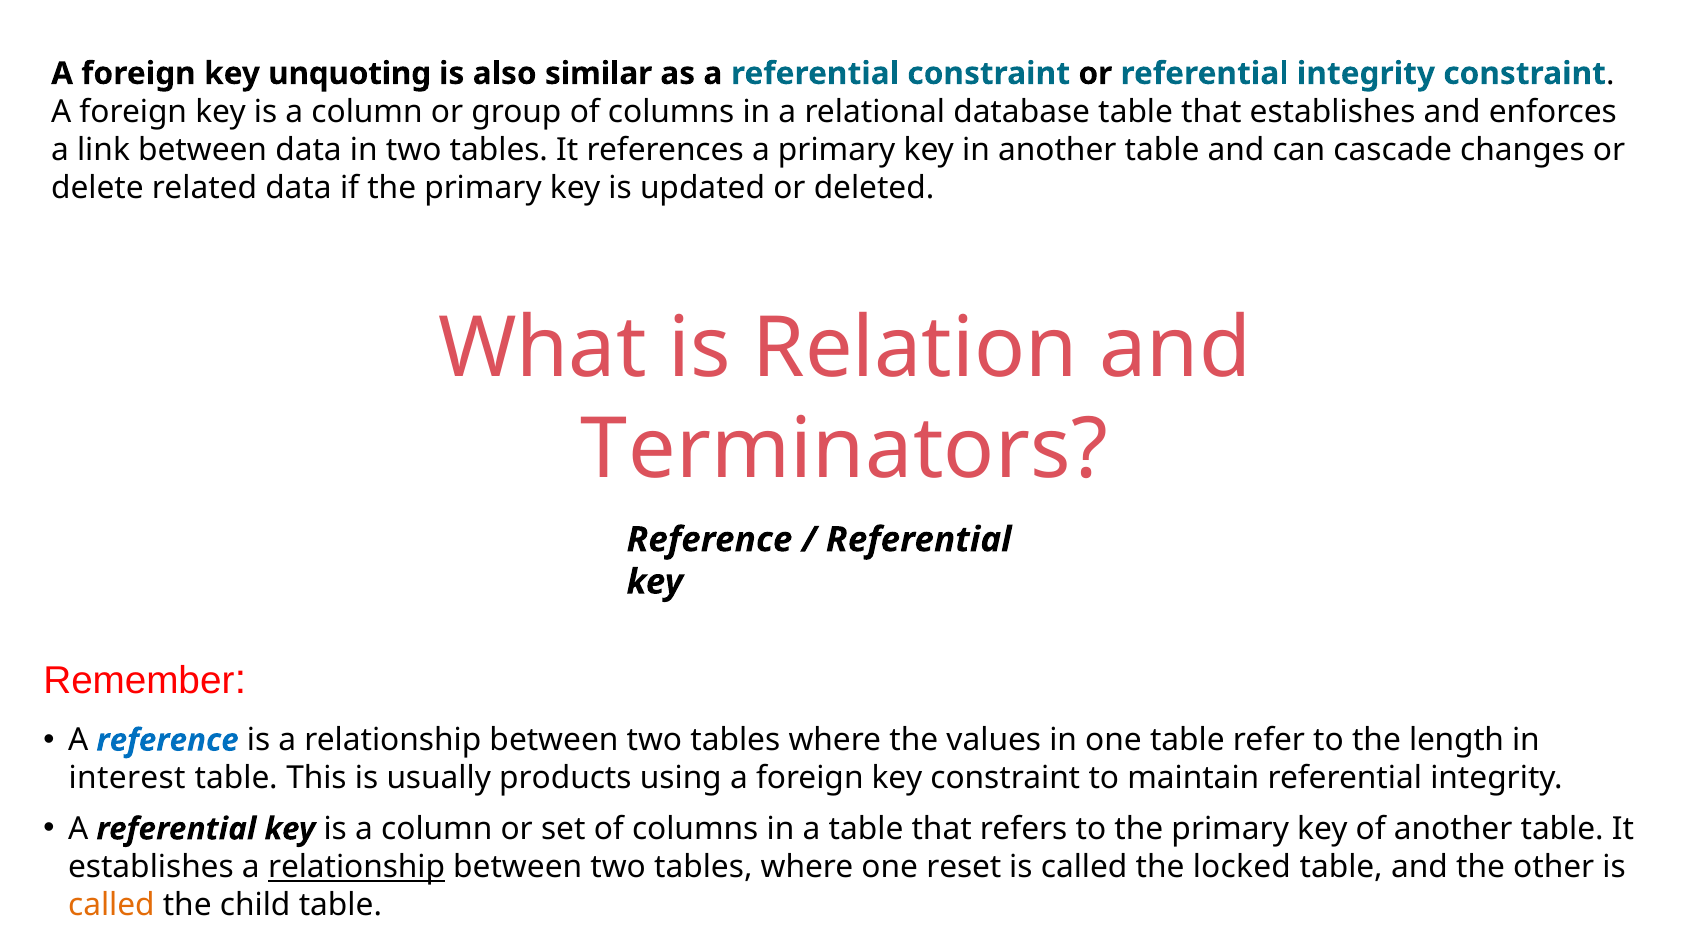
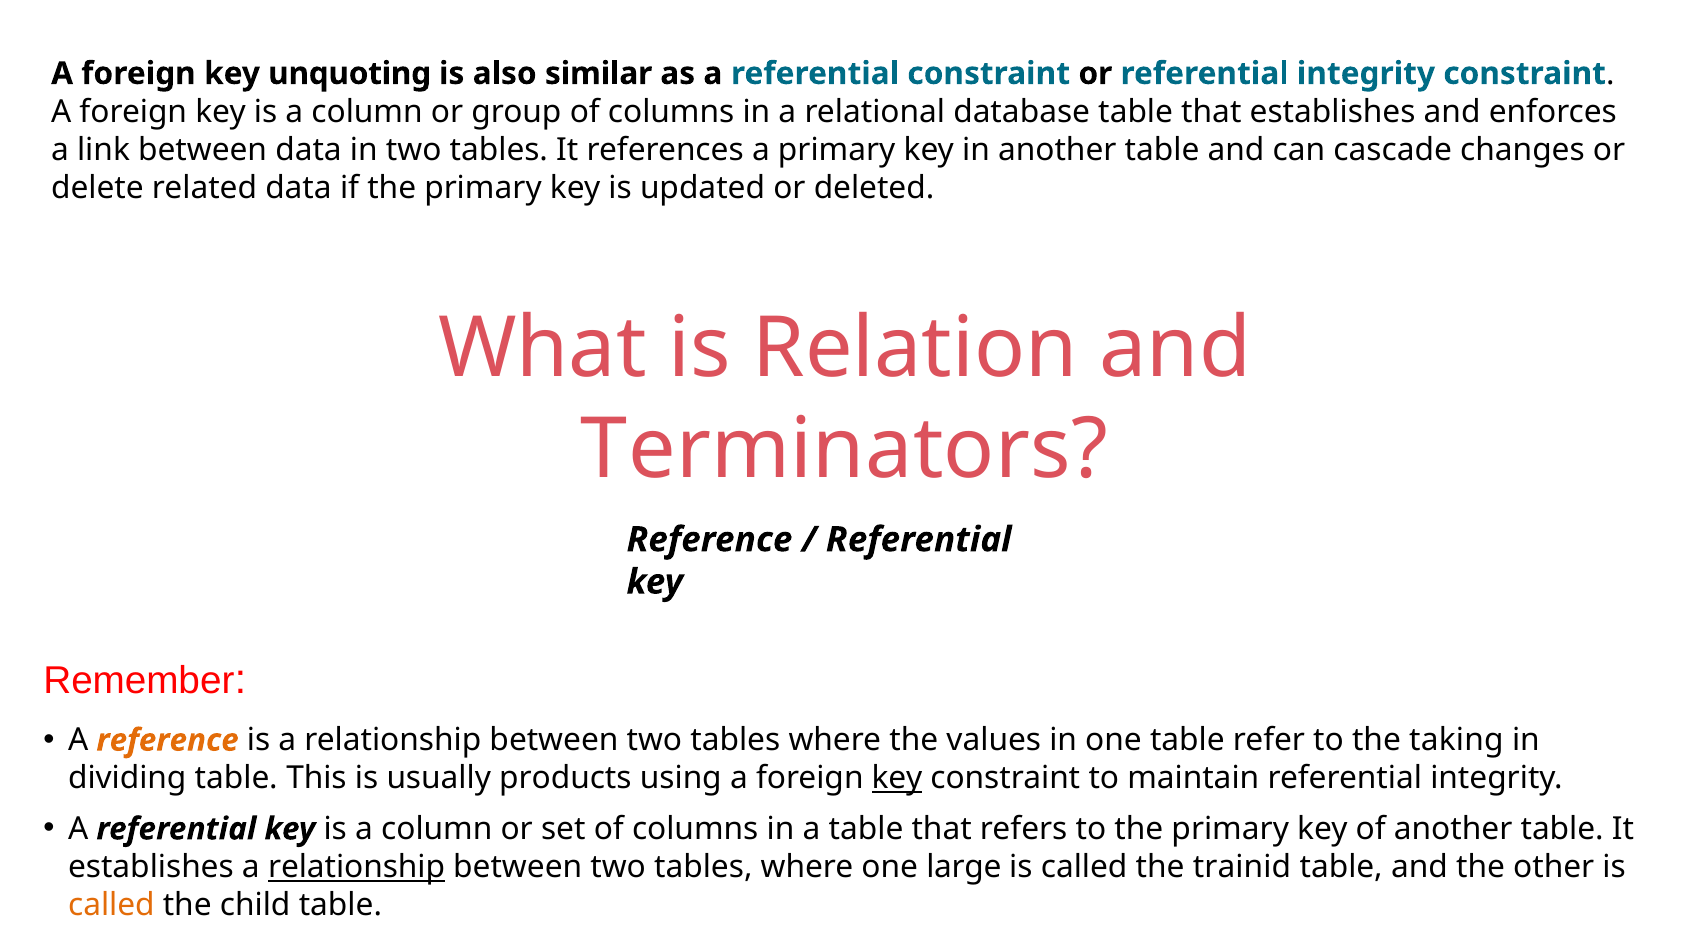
reference at (168, 740) colour: blue -> orange
length: length -> taking
interest: interest -> dividing
key at (897, 778) underline: none -> present
reset: reset -> large
locked: locked -> trainid
